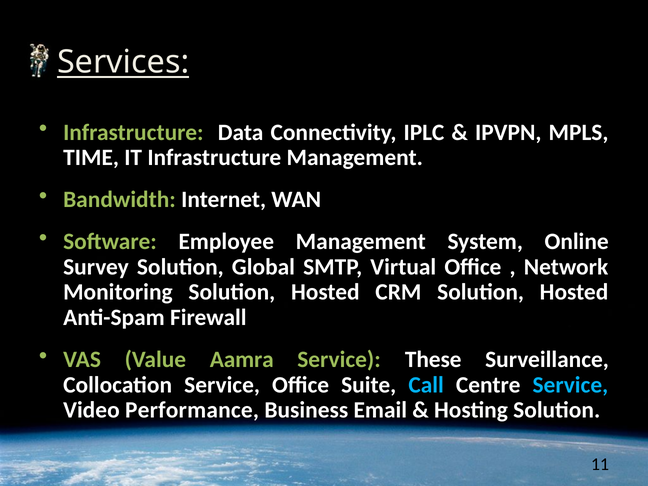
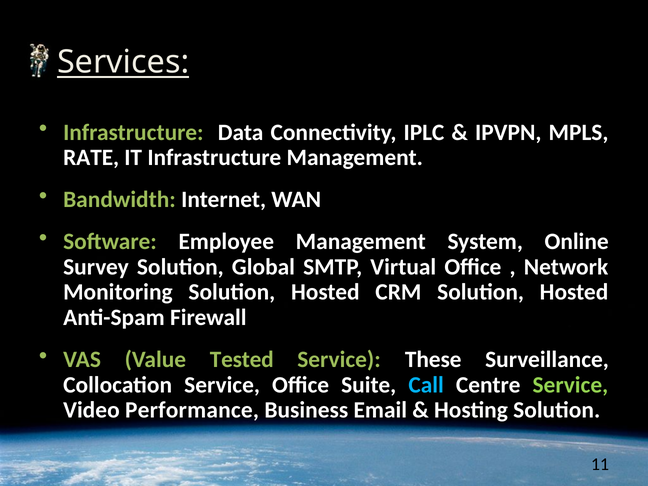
TIME: TIME -> RATE
Aamra: Aamra -> Tested
Service at (570, 385) colour: light blue -> light green
